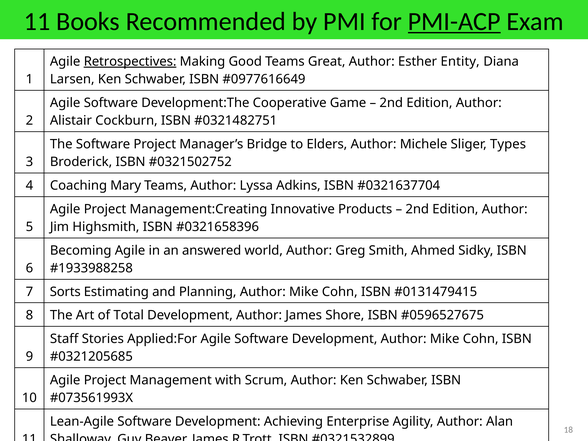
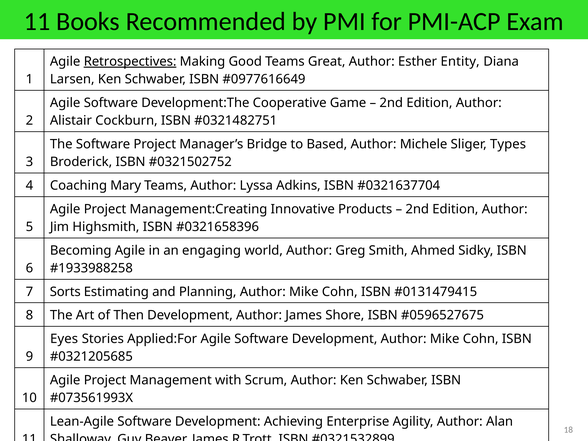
PMI-ACP underline: present -> none
Elders: Elders -> Based
answered: answered -> engaging
Total: Total -> Then
Staff: Staff -> Eyes
